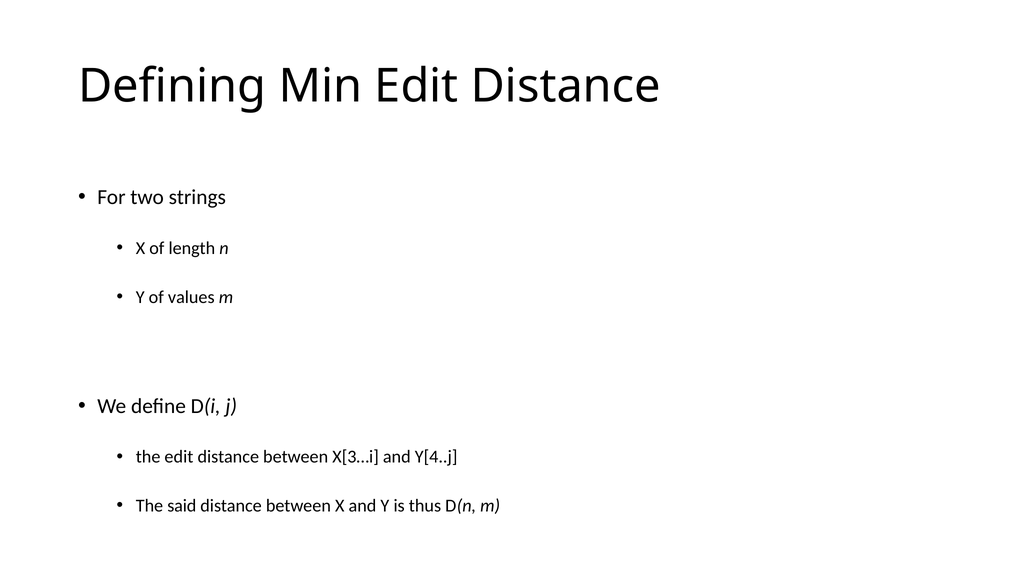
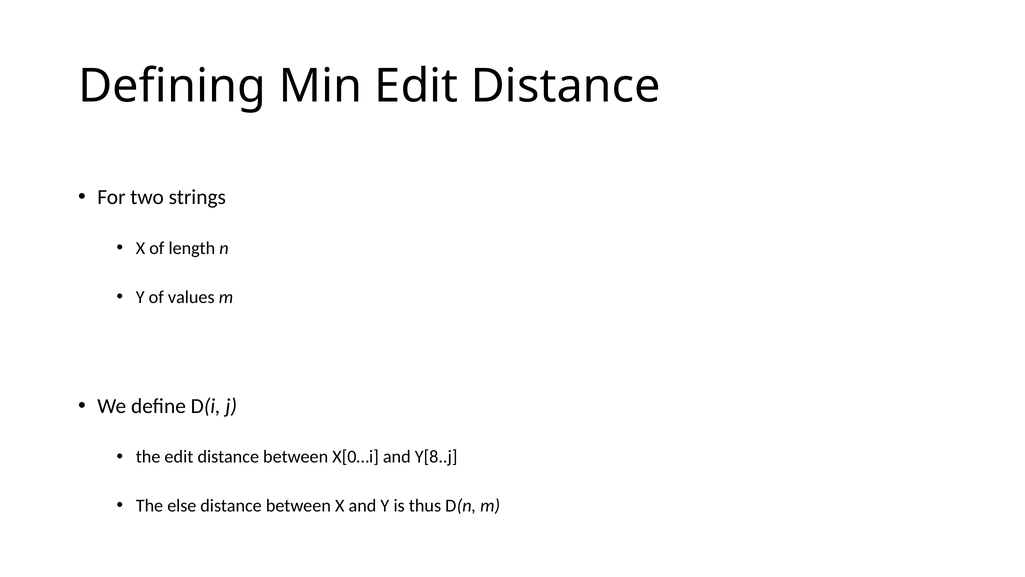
X[3…i: X[3…i -> X[0…i
Y[4..j: Y[4..j -> Y[8..j
said: said -> else
